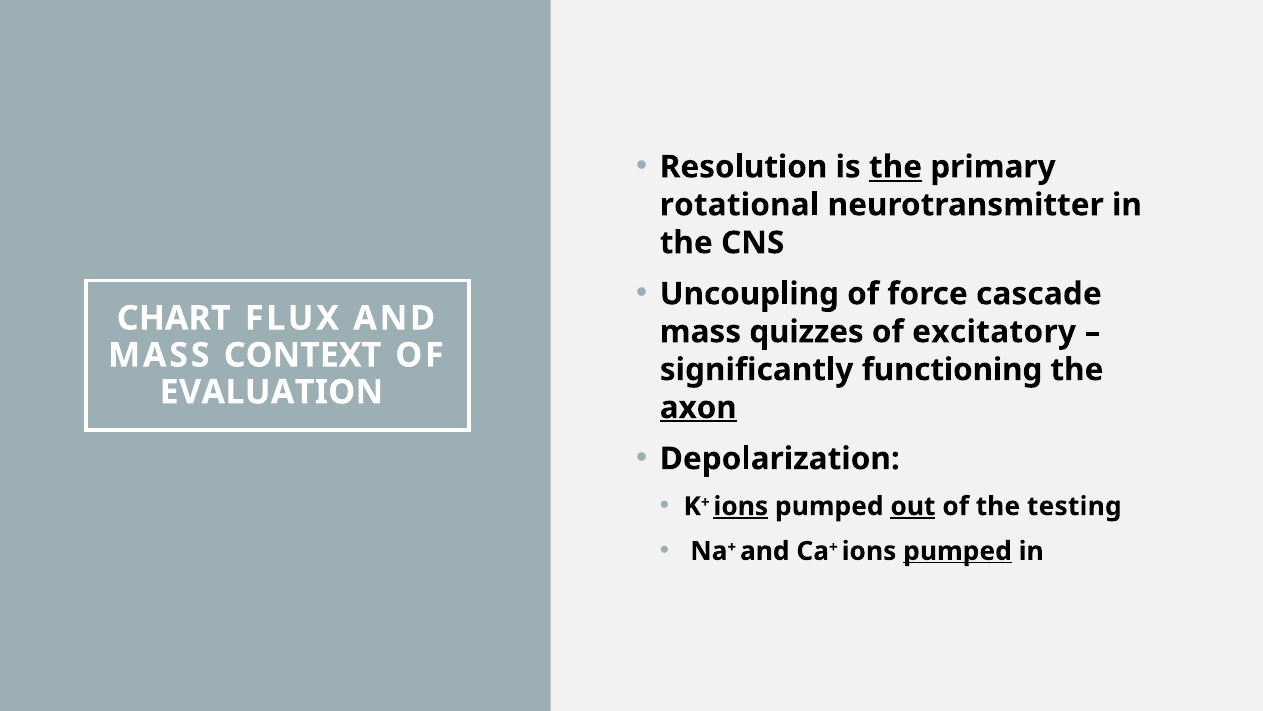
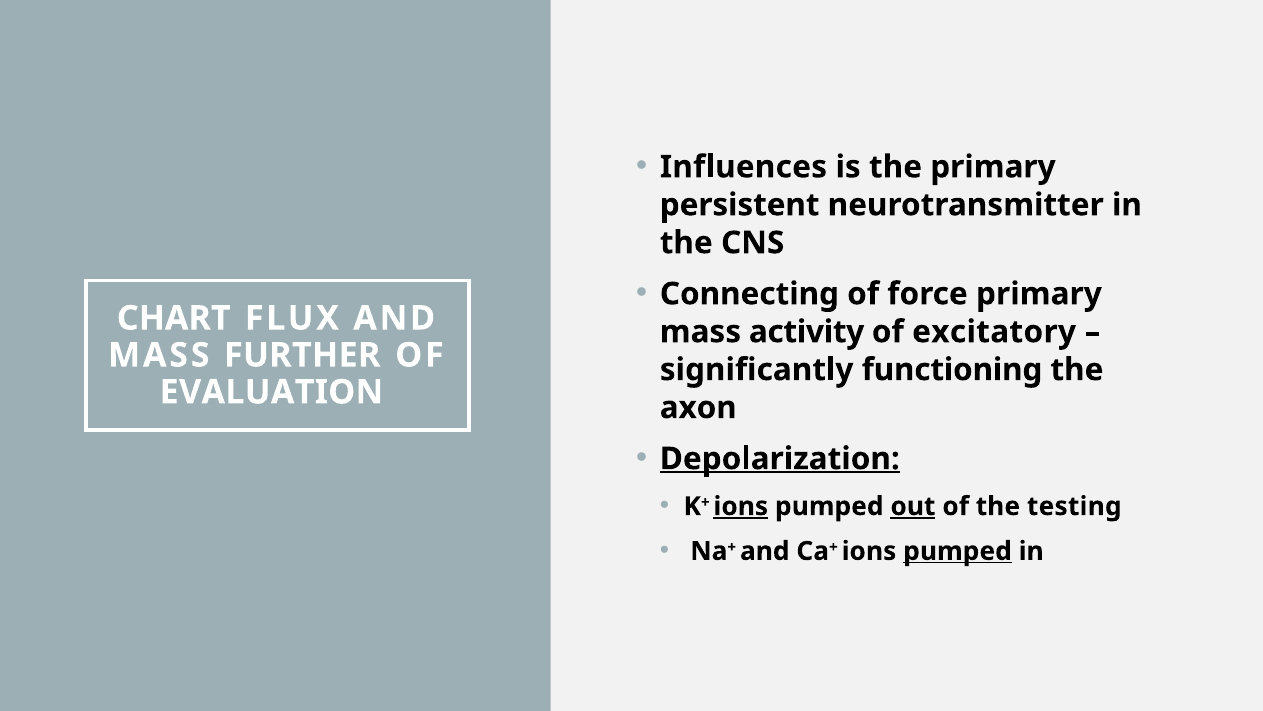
Resolution: Resolution -> Influences
the at (896, 167) underline: present -> none
rotational: rotational -> persistent
Uncoupling: Uncoupling -> Connecting
force cascade: cascade -> primary
quizzes: quizzes -> activity
CONTEXT: CONTEXT -> FURTHER
axon underline: present -> none
Depolarization underline: none -> present
